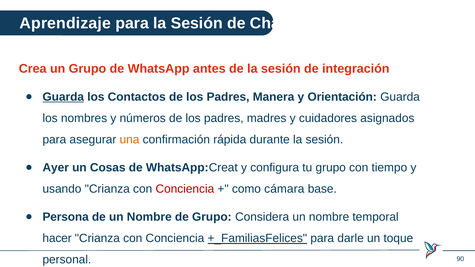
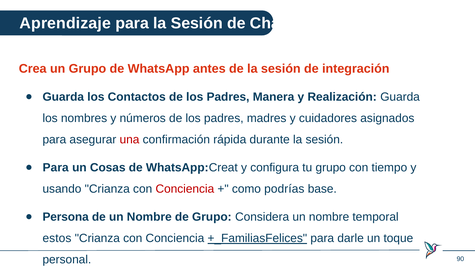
Guarda at (63, 97) underline: present -> none
Orientación: Orientación -> Realización
una colour: orange -> red
Ayer at (56, 168): Ayer -> Para
cámara: cámara -> podrías
hacer: hacer -> estos
